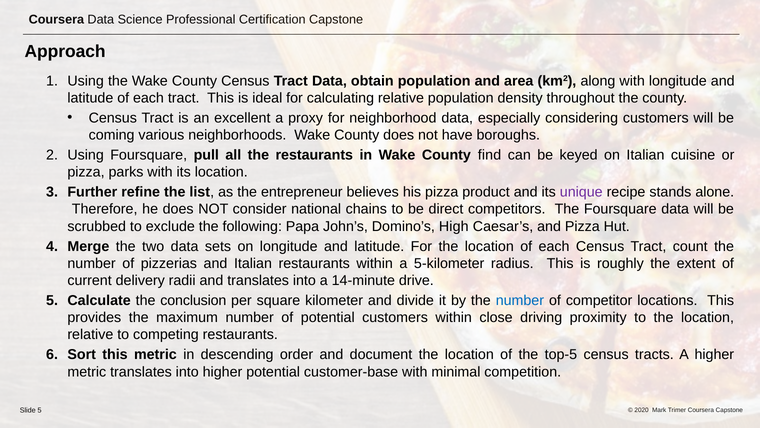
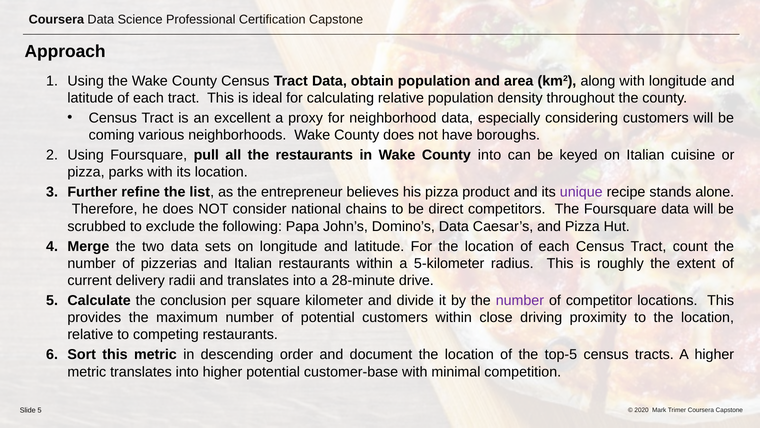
County find: find -> into
Domino’s High: High -> Data
14-minute: 14-minute -> 28-minute
number at (520, 300) colour: blue -> purple
